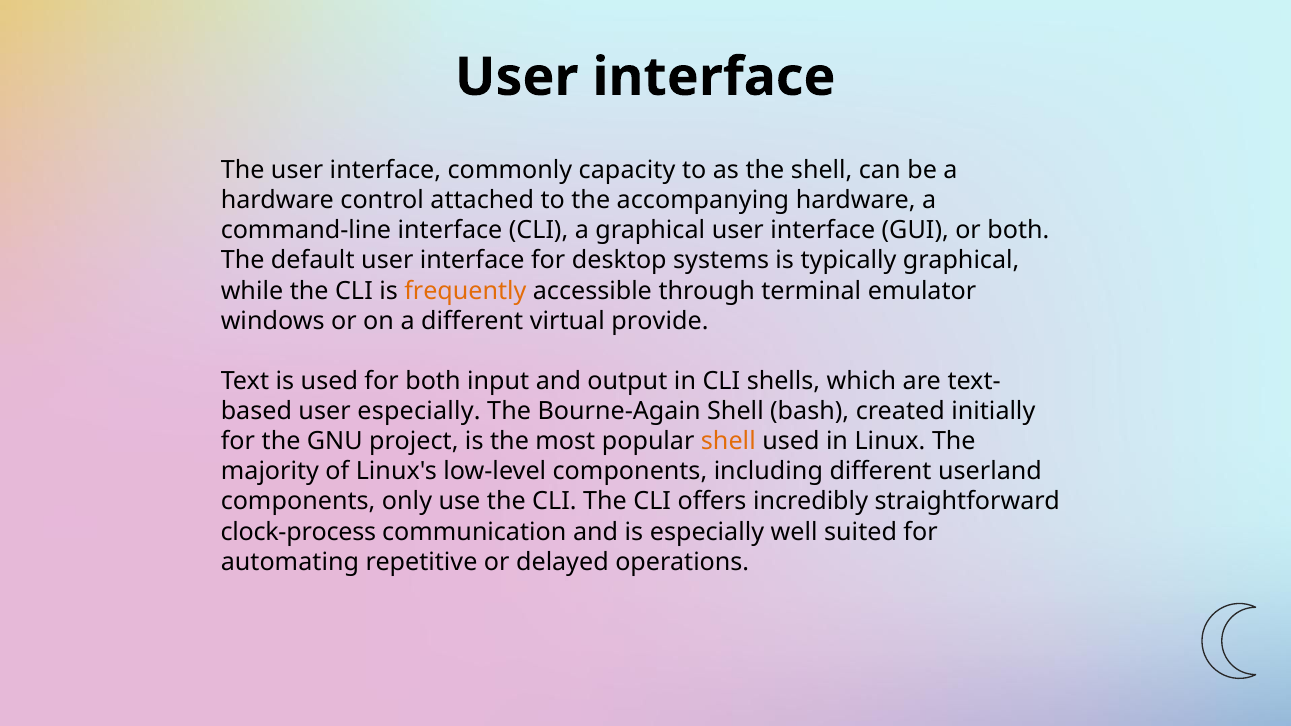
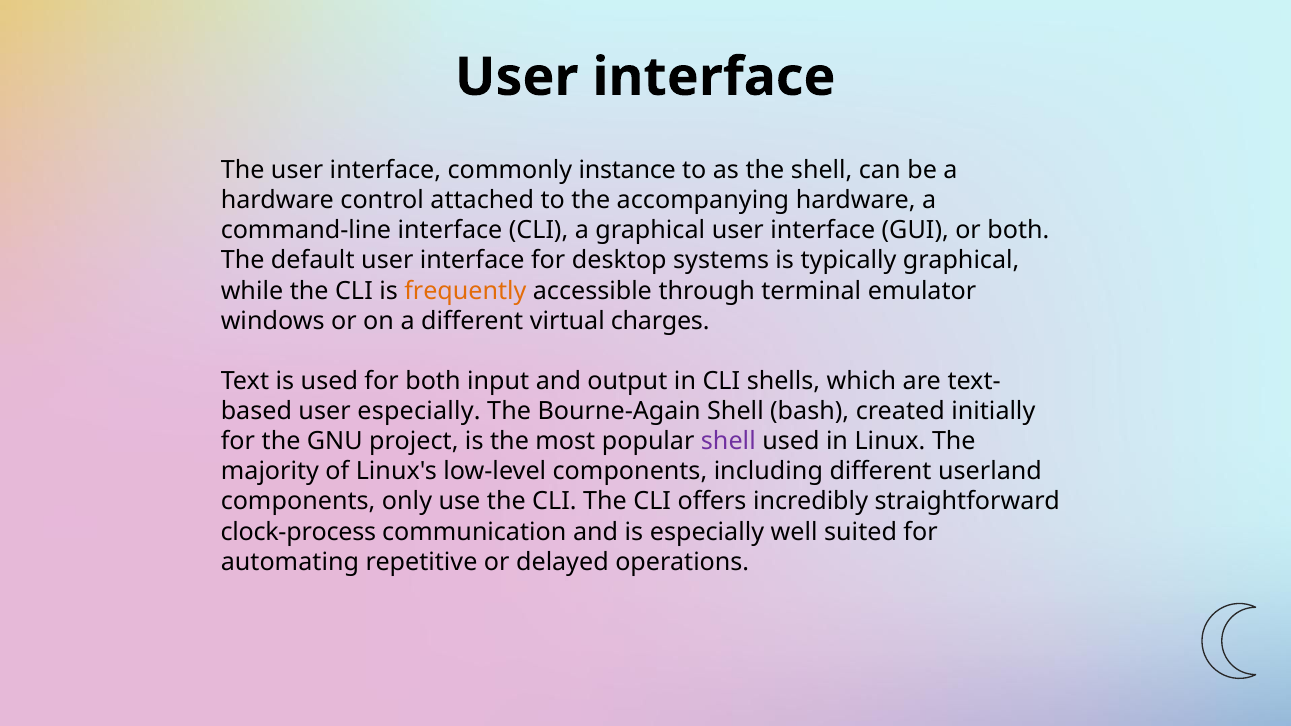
capacity: capacity -> instance
provide: provide -> charges
shell at (728, 442) colour: orange -> purple
